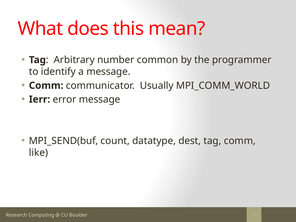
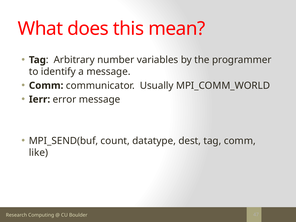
common: common -> variables
